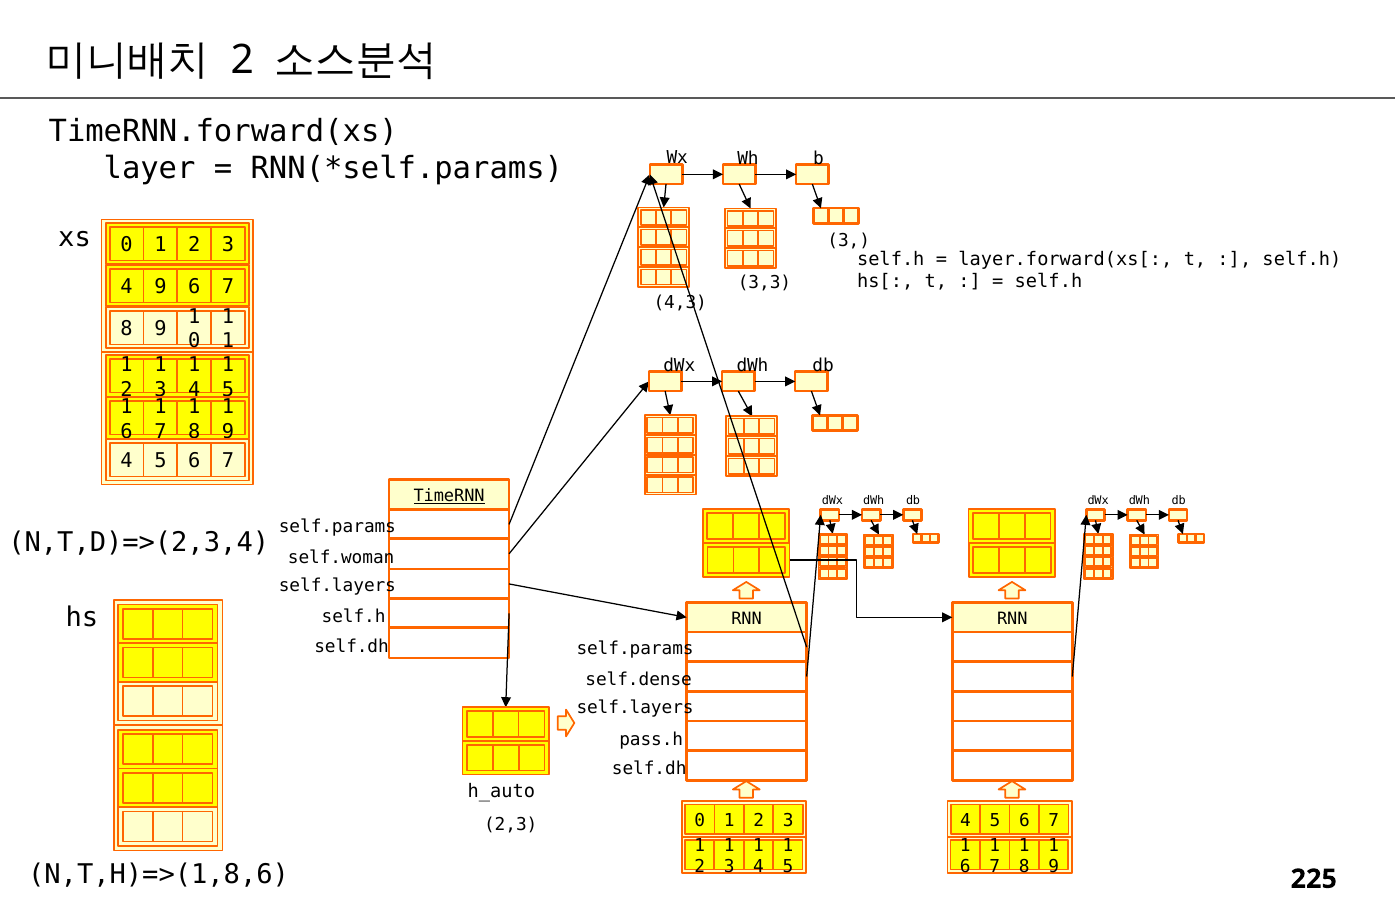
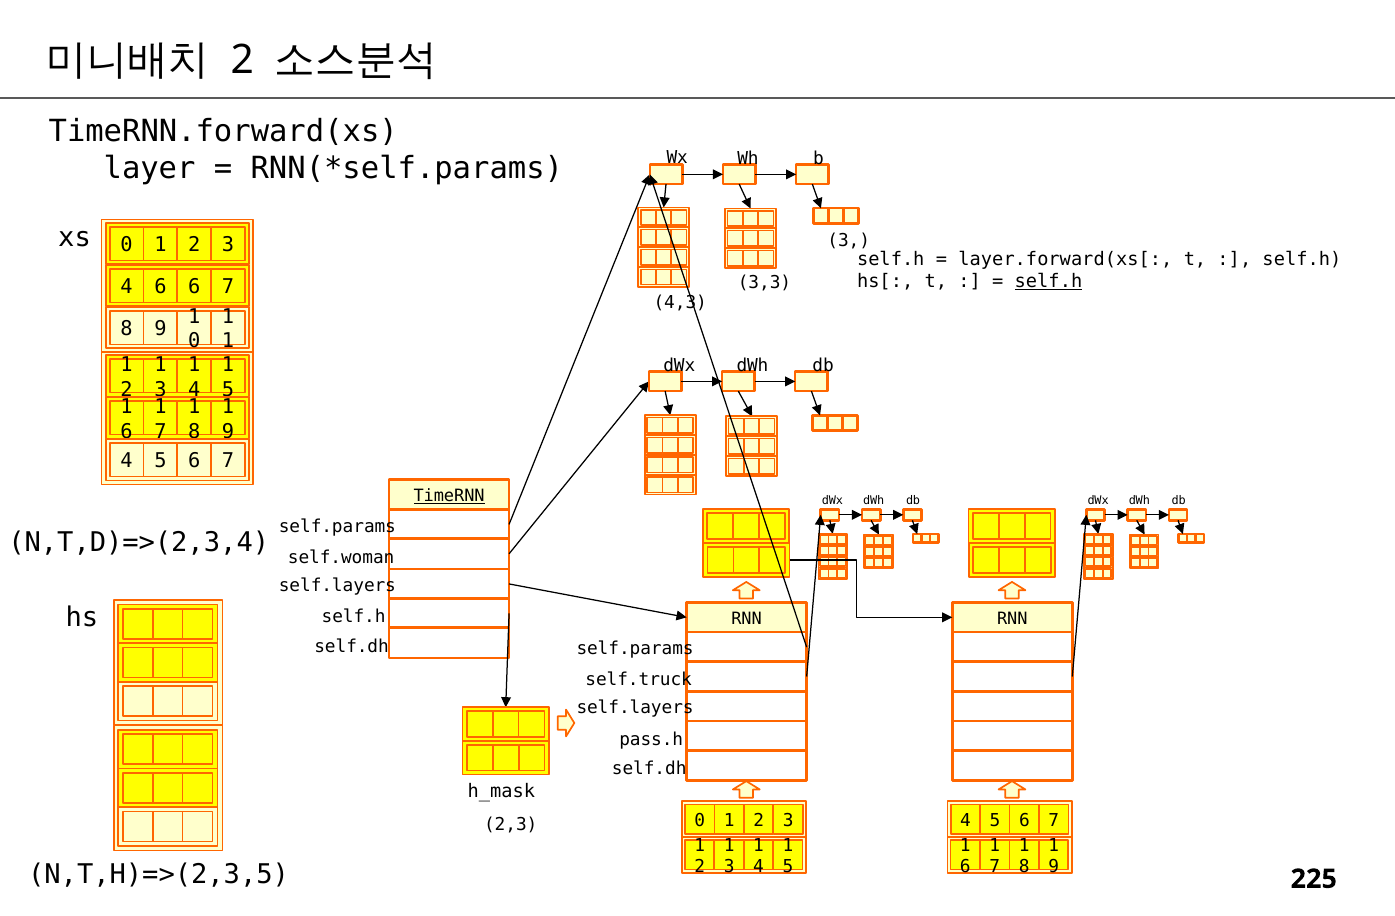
self.h at (1048, 282) underline: none -> present
4 9: 9 -> 6
self.dense: self.dense -> self.truck
h_auto: h_auto -> h_mask
N,T,H)=>(1,8,6: N,T,H)=>(1,8,6 -> N,T,H)=>(2,3,5
